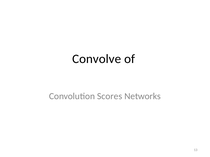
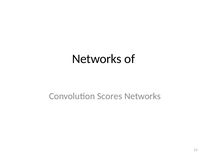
Convolve at (97, 59): Convolve -> Networks
